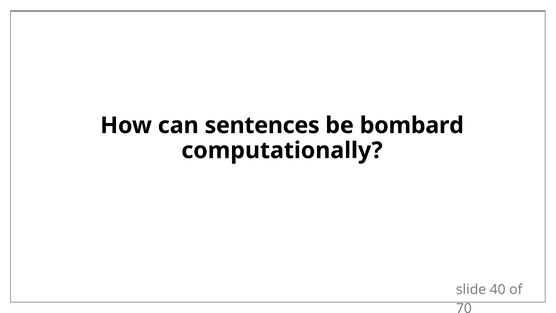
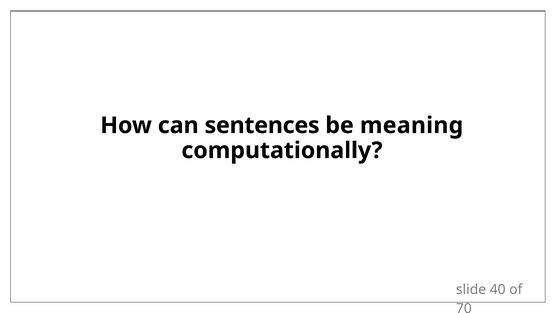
bombard: bombard -> meaning
